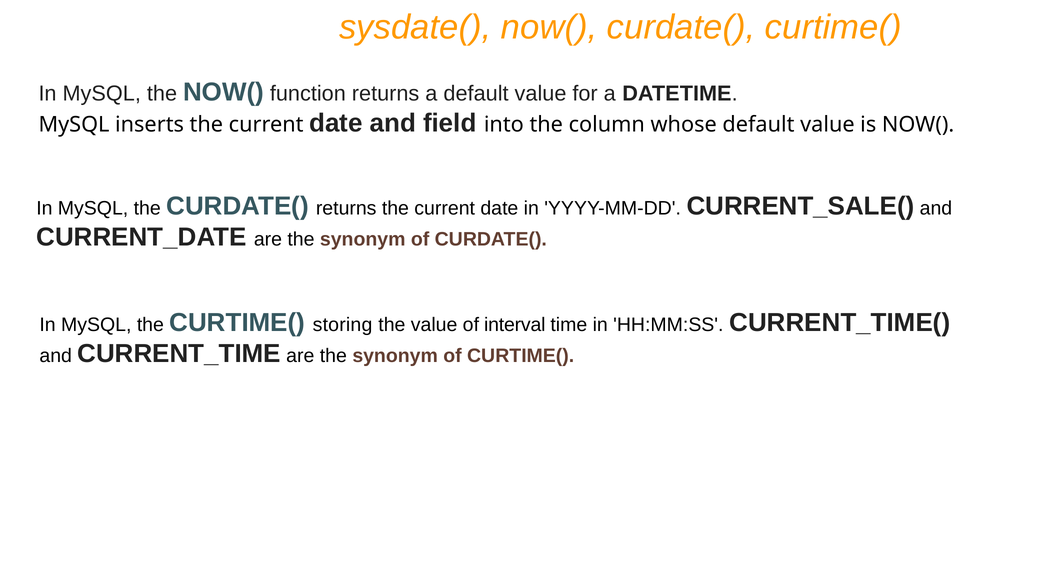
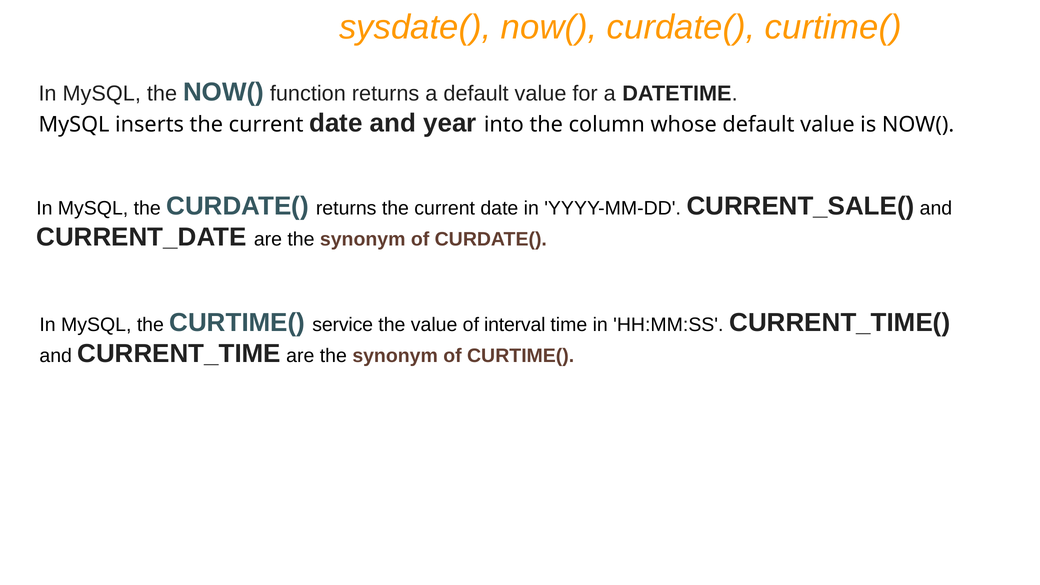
field: field -> year
storing: storing -> service
